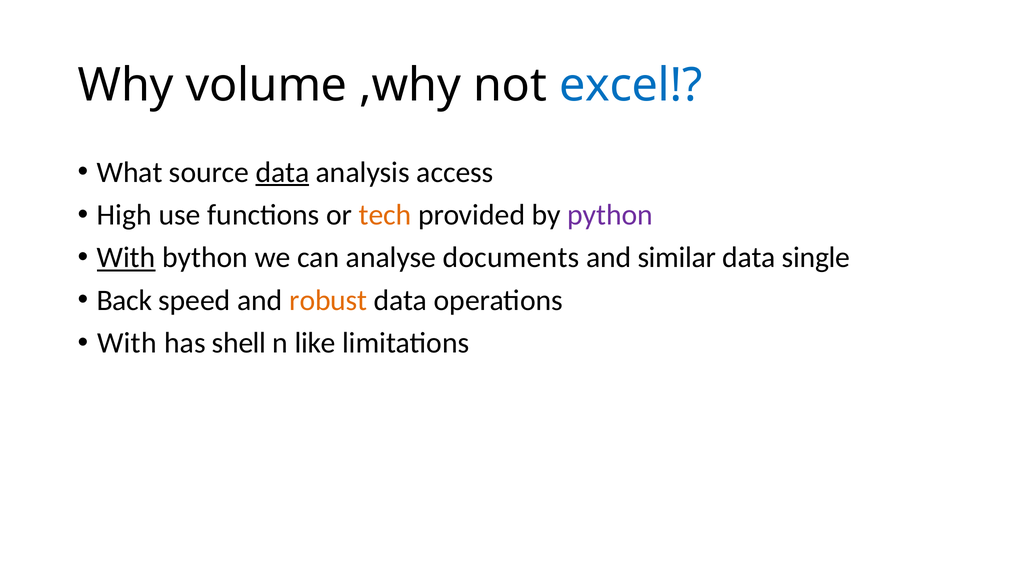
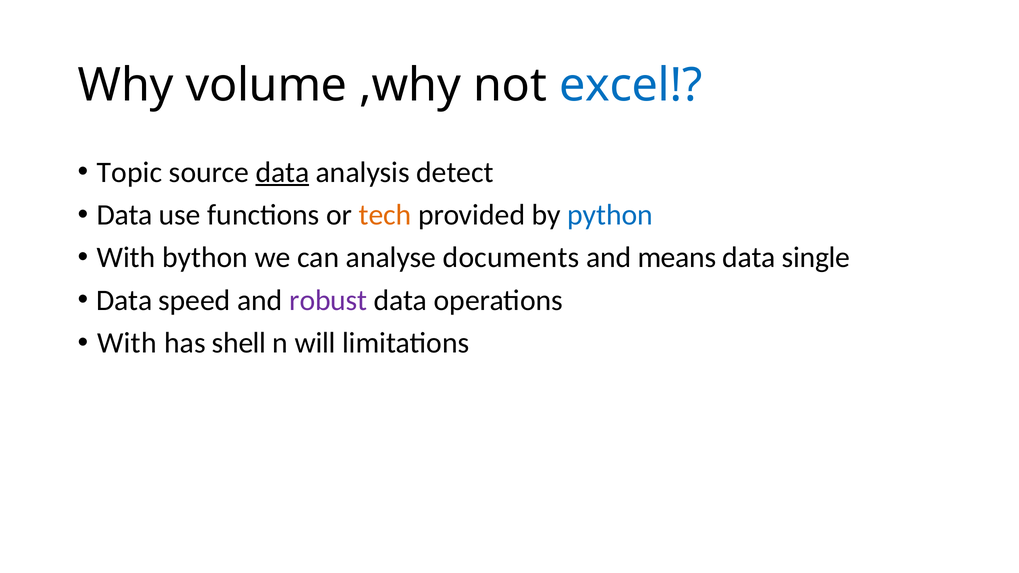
What: What -> Topic
access: access -> detect
High at (124, 215): High -> Data
python colour: purple -> blue
With at (126, 258) underline: present -> none
similar: similar -> means
Back at (124, 300): Back -> Data
robust colour: orange -> purple
like: like -> will
